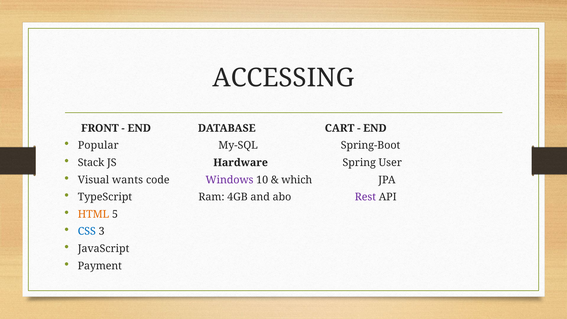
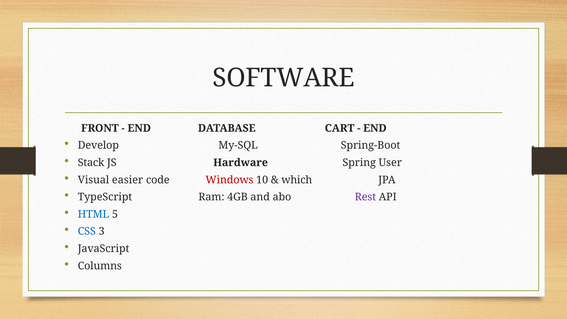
ACCESSING: ACCESSING -> SOFTWARE
Popular: Popular -> Develop
wants: wants -> easier
Windows colour: purple -> red
HTML colour: orange -> blue
Payment: Payment -> Columns
